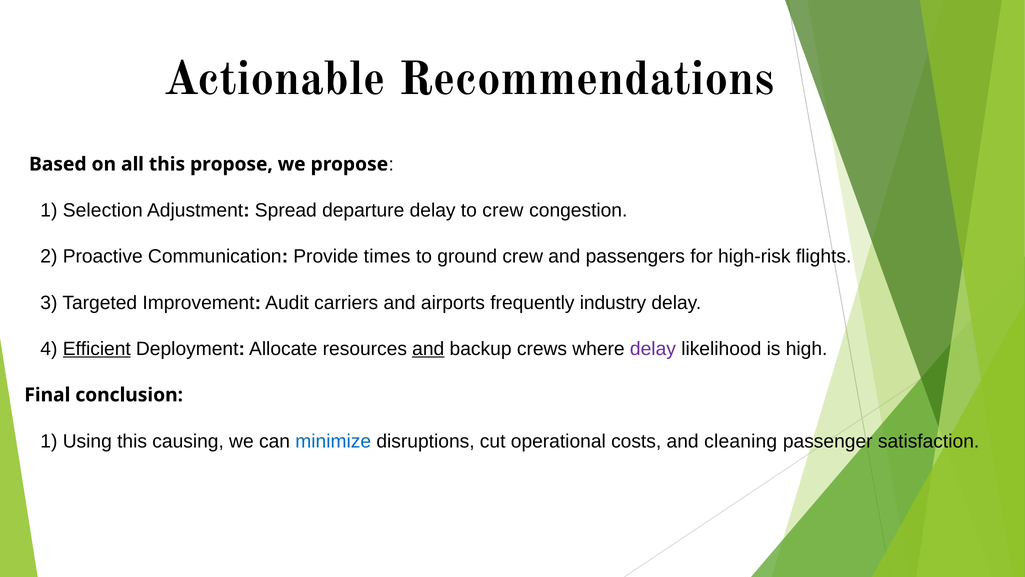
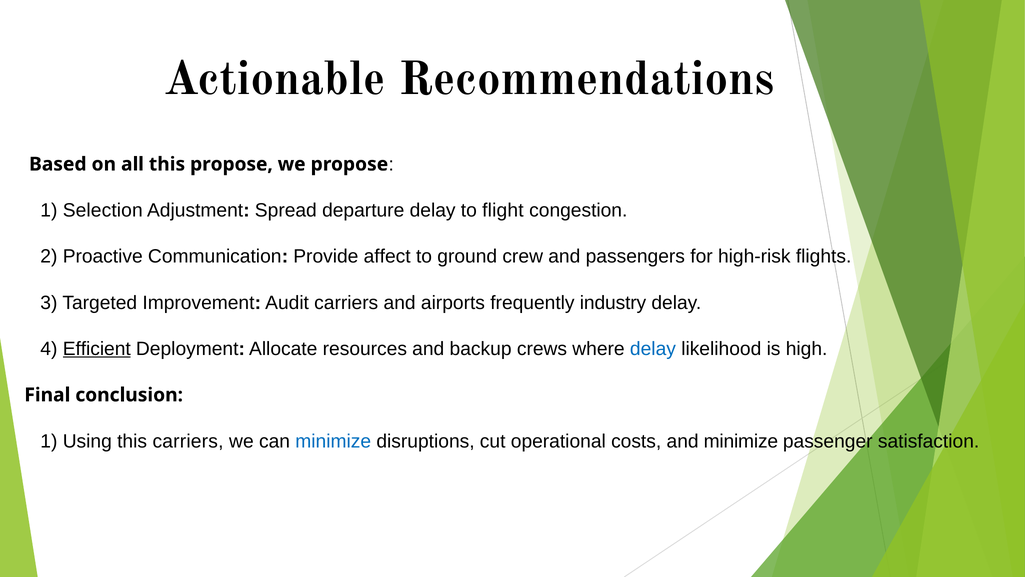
to crew: crew -> flight
times: times -> affect
and at (428, 349) underline: present -> none
delay at (653, 349) colour: purple -> blue
this causing: causing -> carriers
and cleaning: cleaning -> minimize
